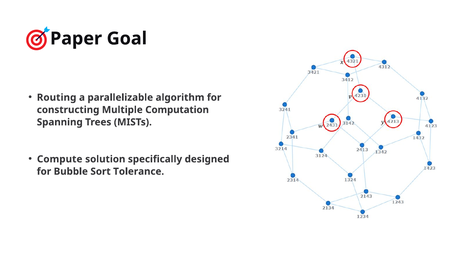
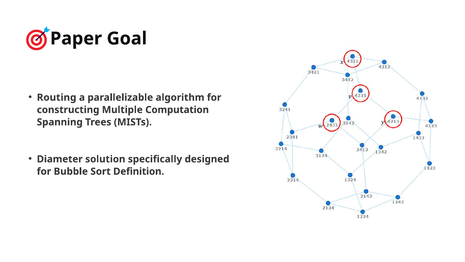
Compute: Compute -> Diameter
Tolerance: Tolerance -> Definition
